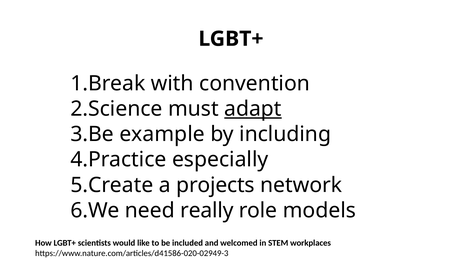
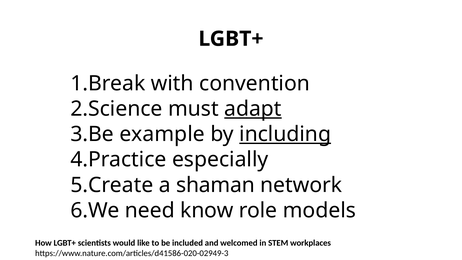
including underline: none -> present
projects: projects -> shaman
really: really -> know
